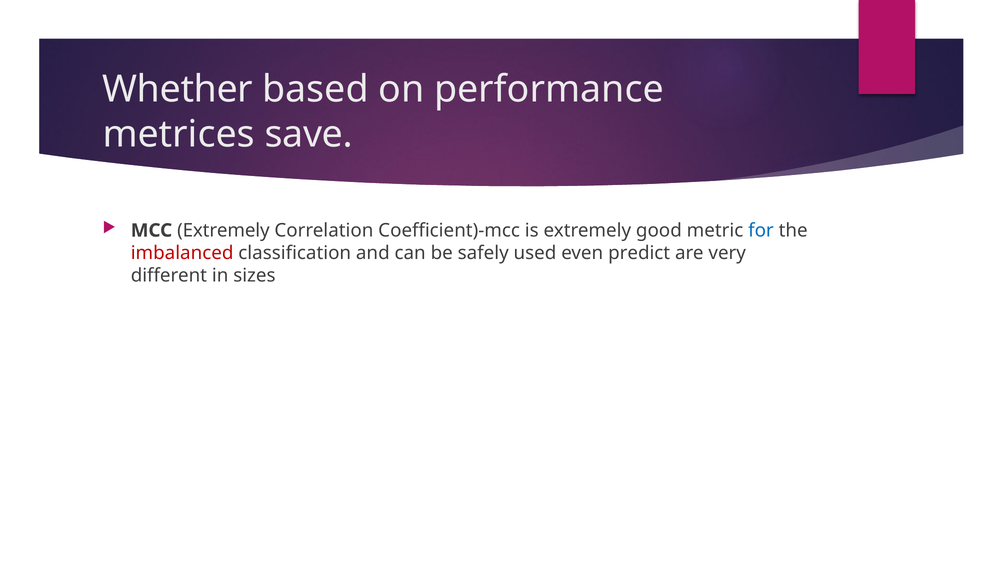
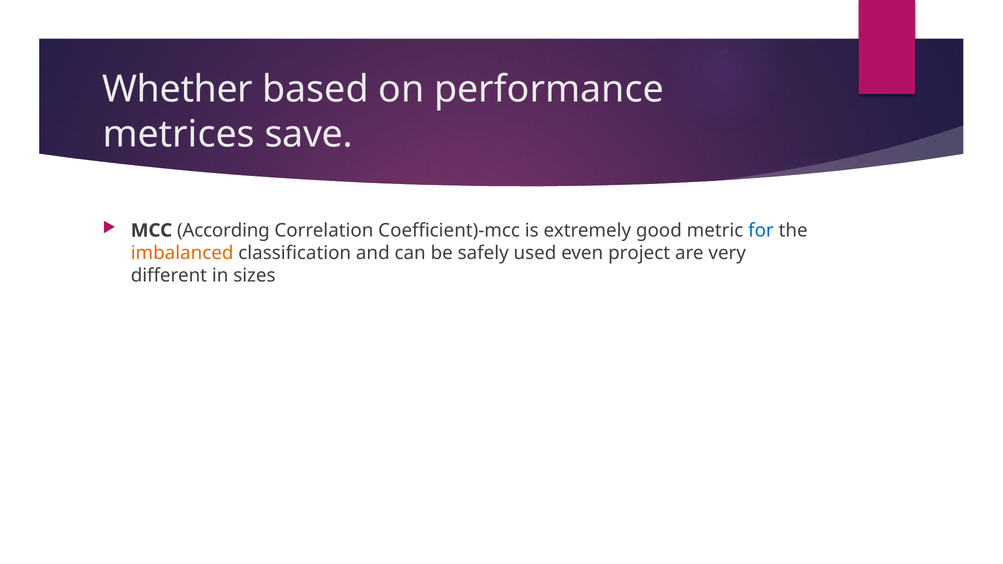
MCC Extremely: Extremely -> According
imbalanced colour: red -> orange
predict: predict -> project
